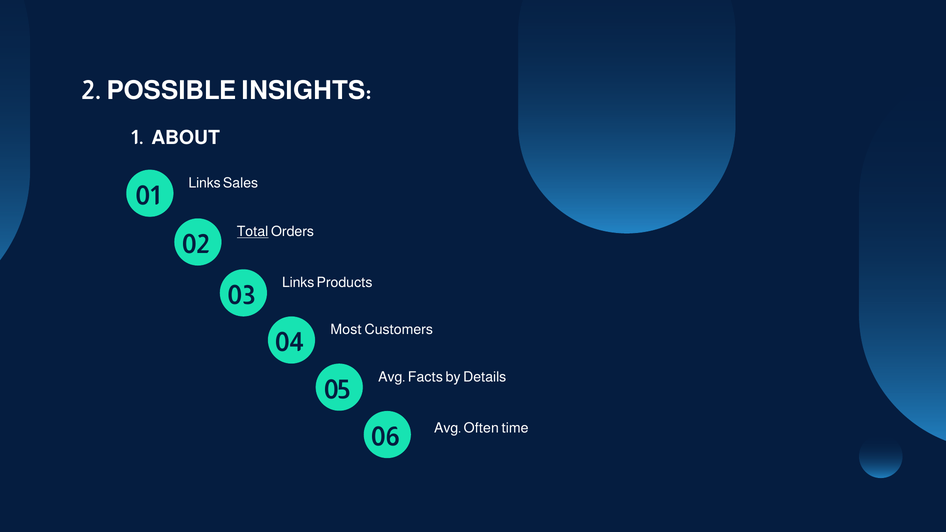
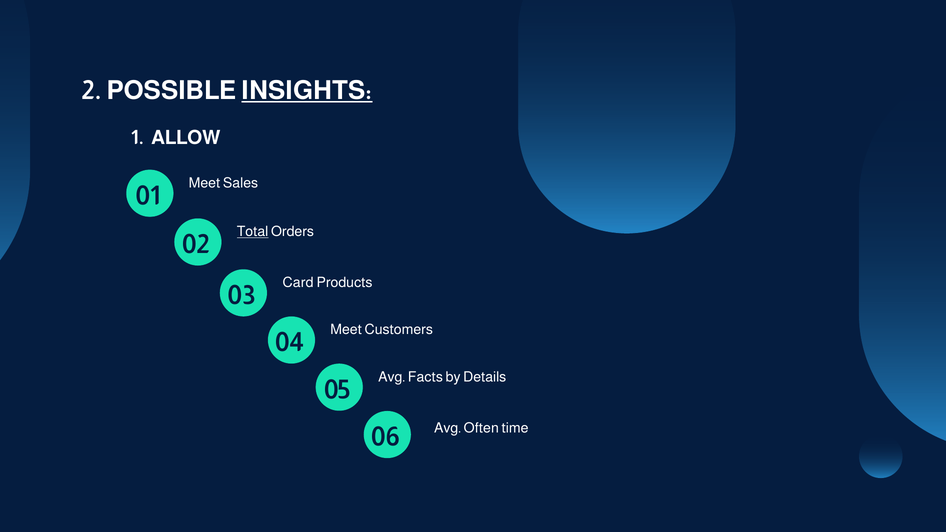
INSIGHTS underline: none -> present
ABOUT: ABOUT -> ALLOW
Links at (205, 183): Links -> Meet
Links at (298, 283): Links -> Card
Most at (346, 330): Most -> Meet
